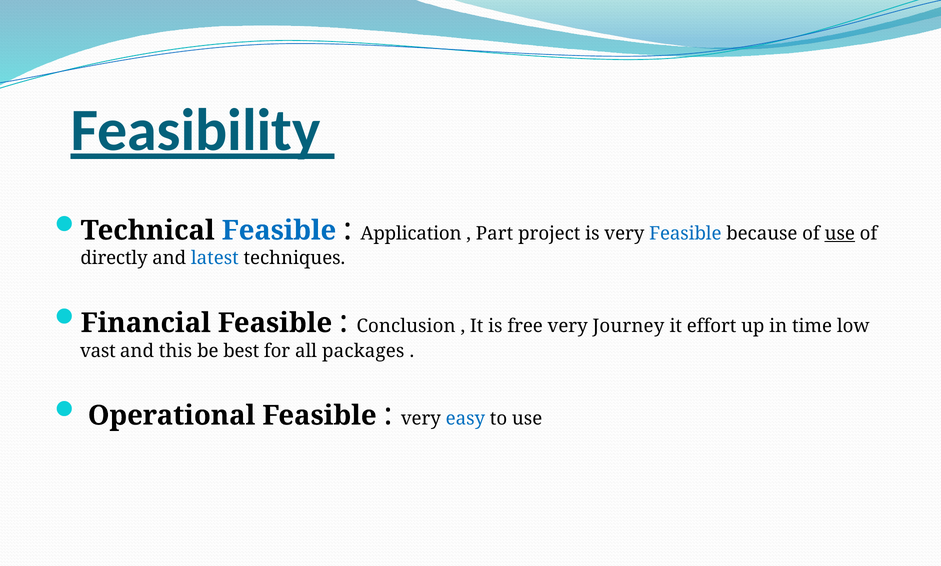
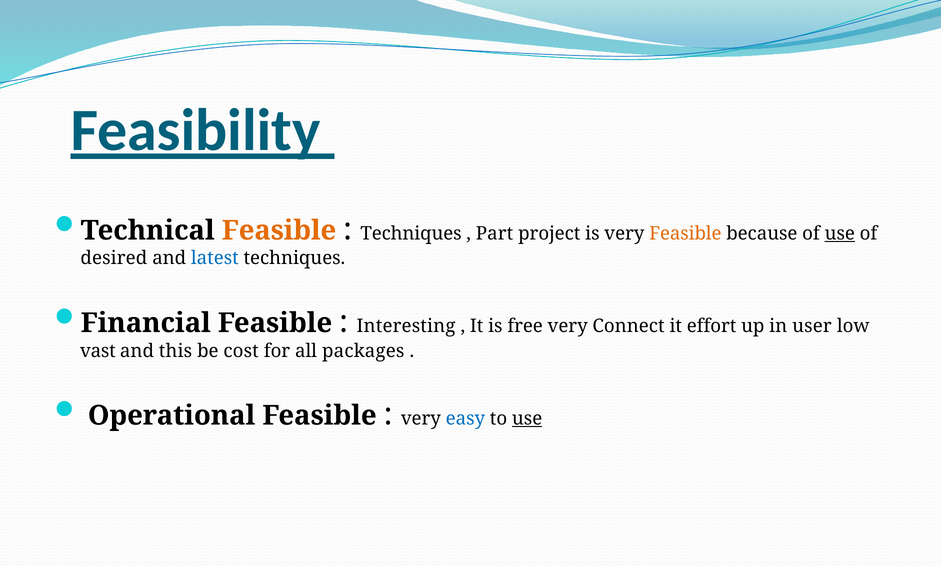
Feasible at (279, 230) colour: blue -> orange
Application at (411, 233): Application -> Techniques
Feasible at (685, 233) colour: blue -> orange
directly: directly -> desired
Conclusion: Conclusion -> Interesting
Journey: Journey -> Connect
time: time -> user
best: best -> cost
use at (527, 418) underline: none -> present
